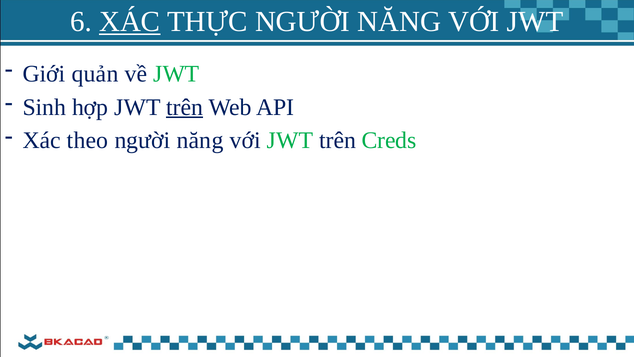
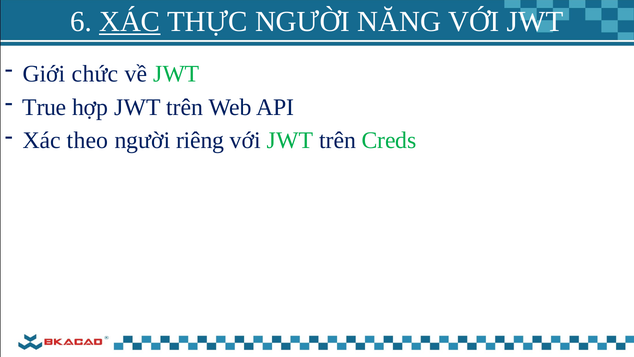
quản: quản -> chức
Sinh: Sinh -> True
trên at (185, 107) underline: present -> none
năng at (200, 140): năng -> riêng
